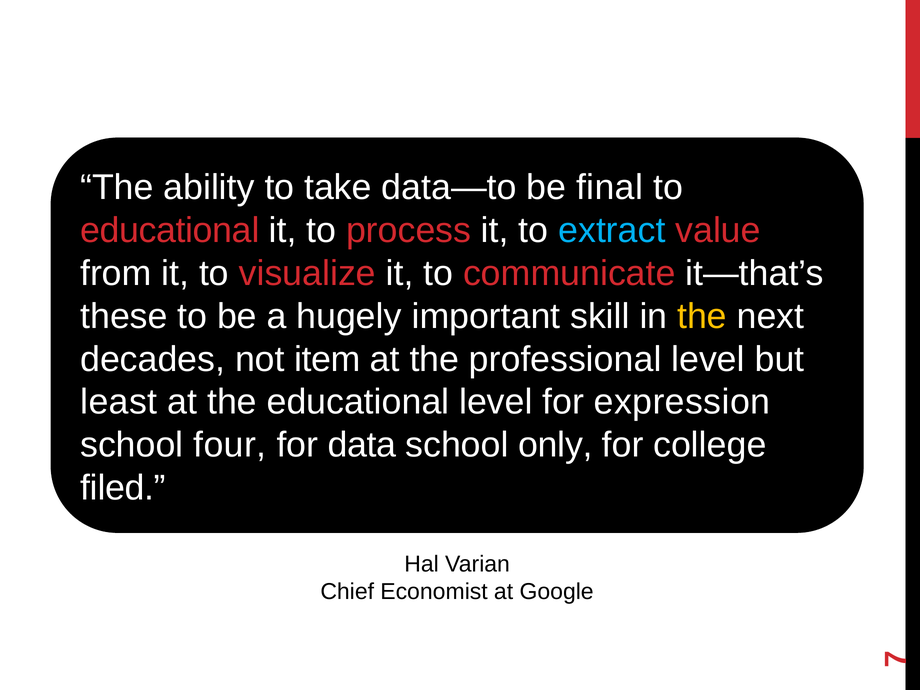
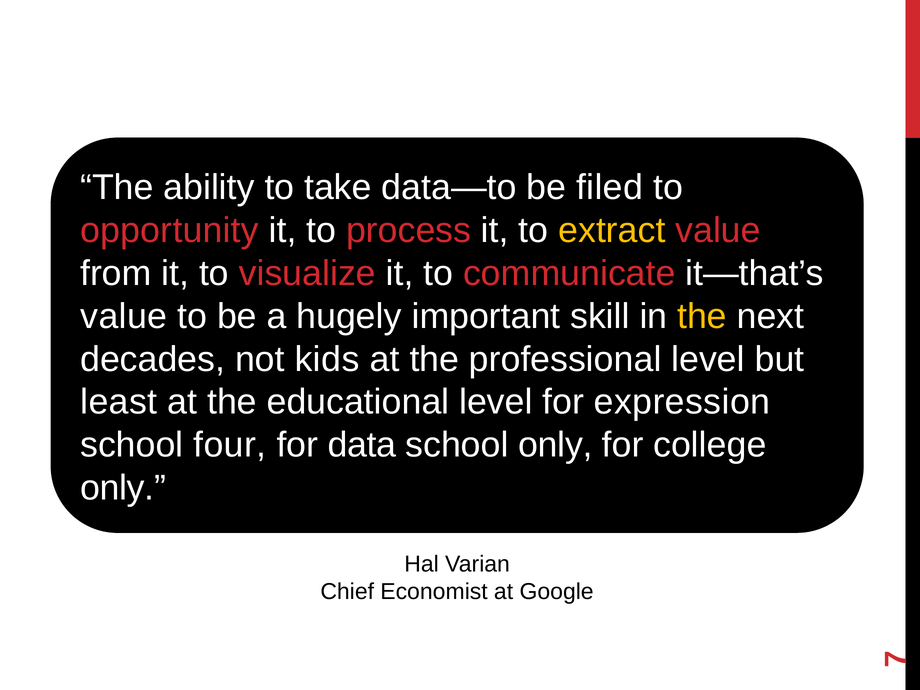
final: final -> filed
educational at (170, 230): educational -> opportunity
extract colour: light blue -> yellow
these at (124, 316): these -> value
item: item -> kids
filed at (123, 488): filed -> only
